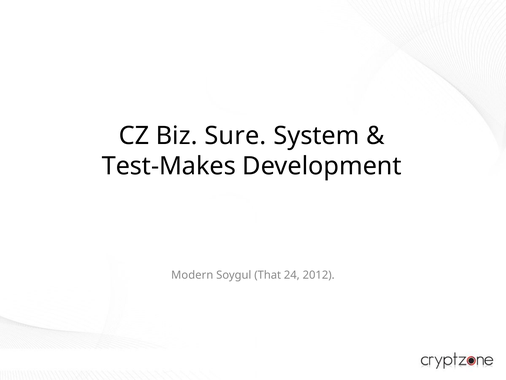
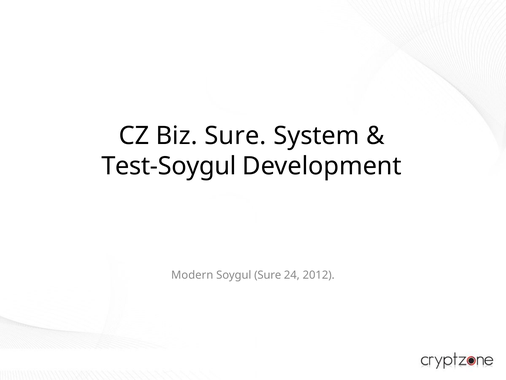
Test-Makes: Test-Makes -> Test-Soygul
Soygul That: That -> Sure
